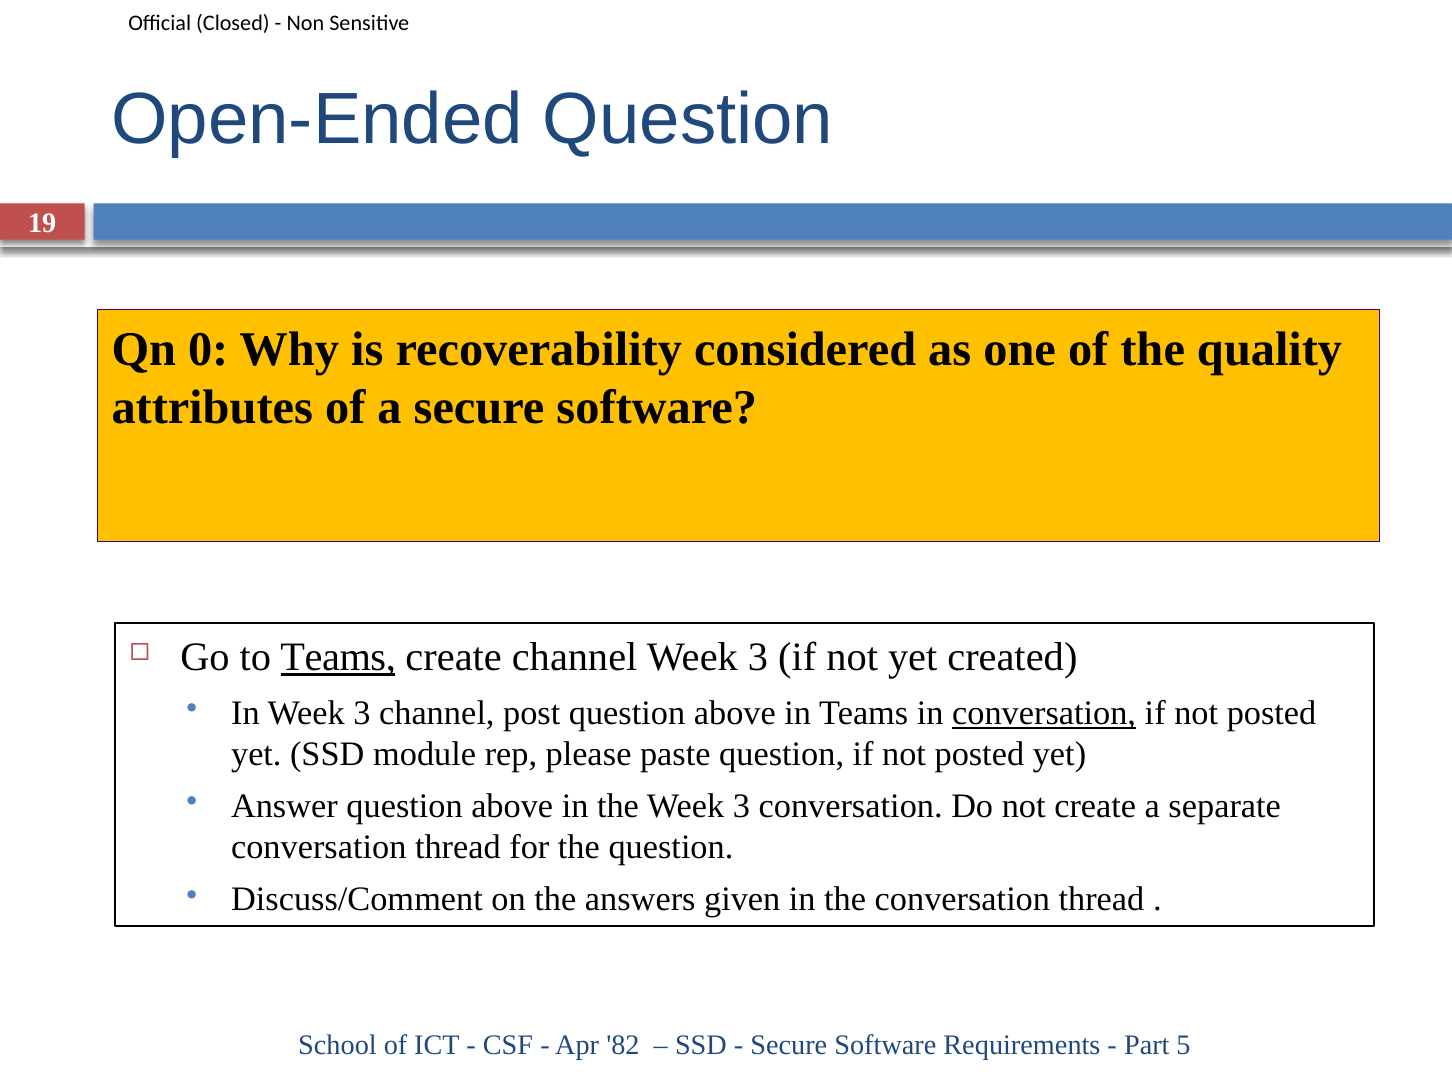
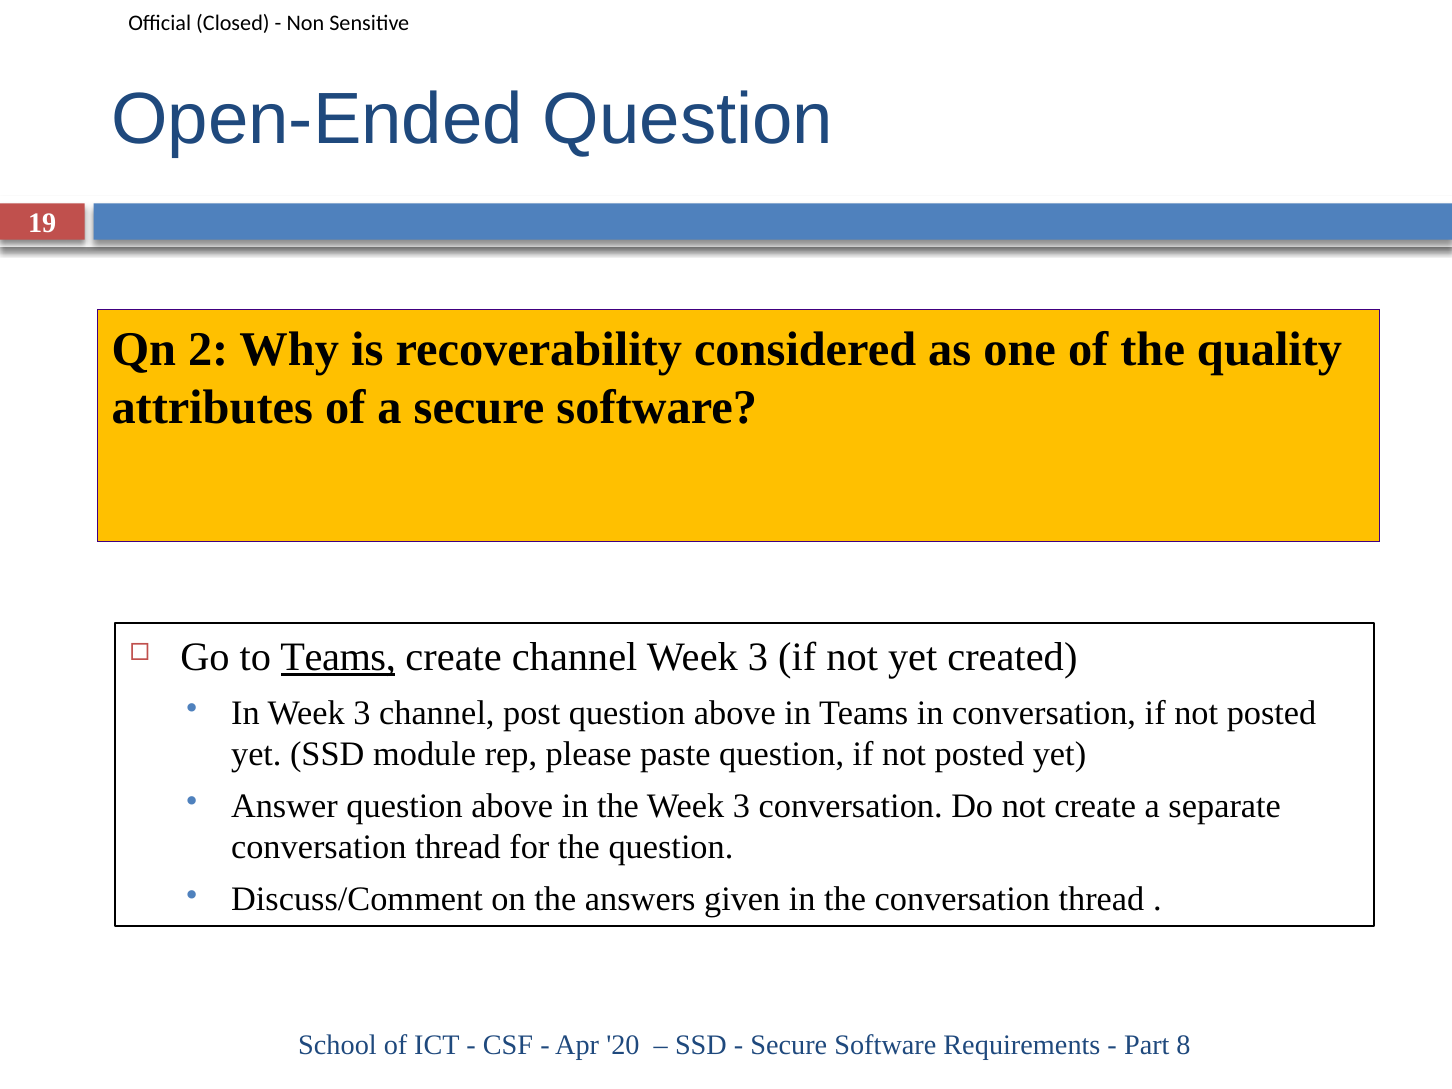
0: 0 -> 2
conversation at (1044, 713) underline: present -> none
82: 82 -> 20
5: 5 -> 8
